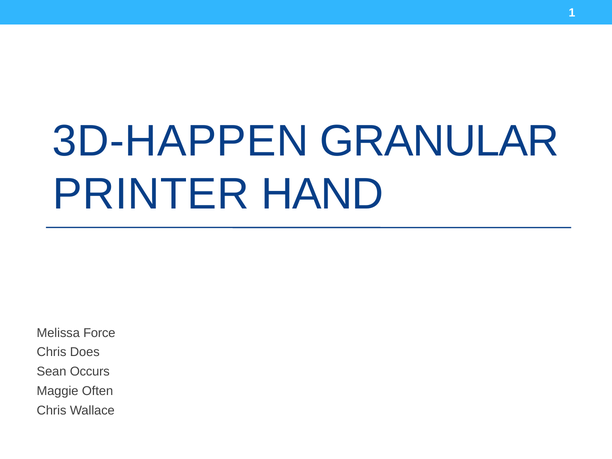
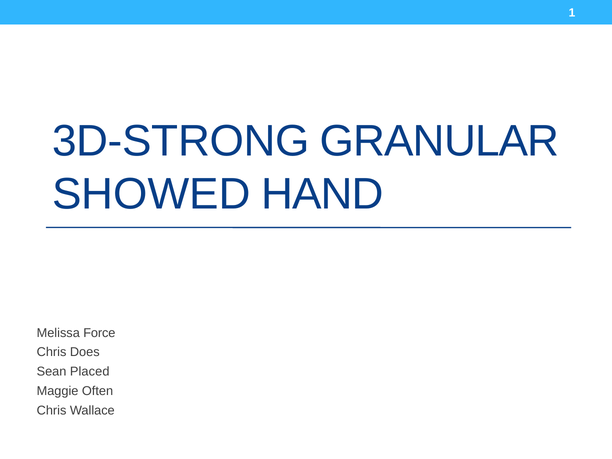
3D-HAPPEN: 3D-HAPPEN -> 3D-STRONG
PRINTER: PRINTER -> SHOWED
Occurs: Occurs -> Placed
